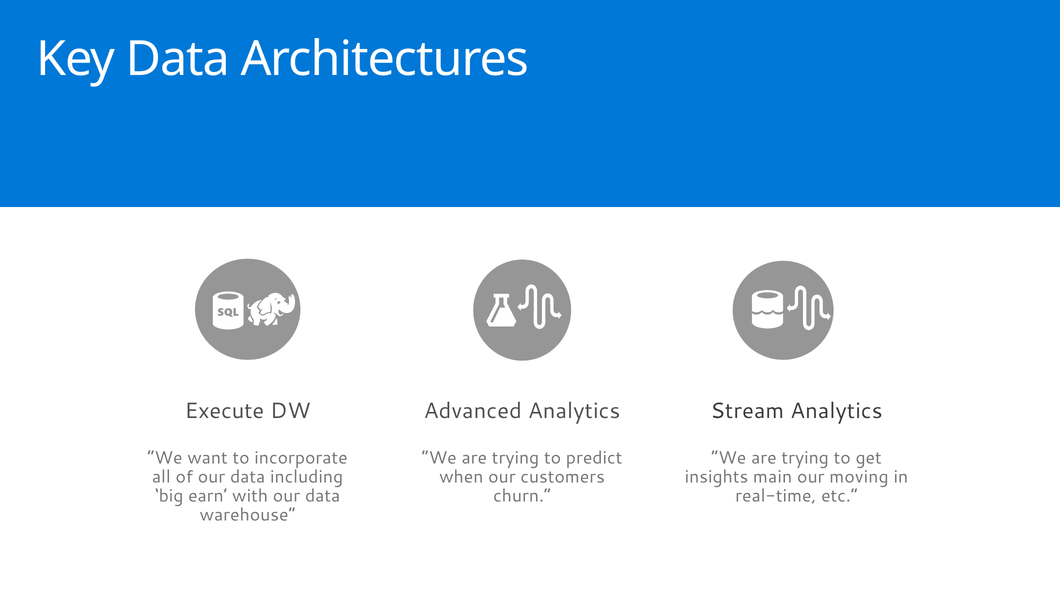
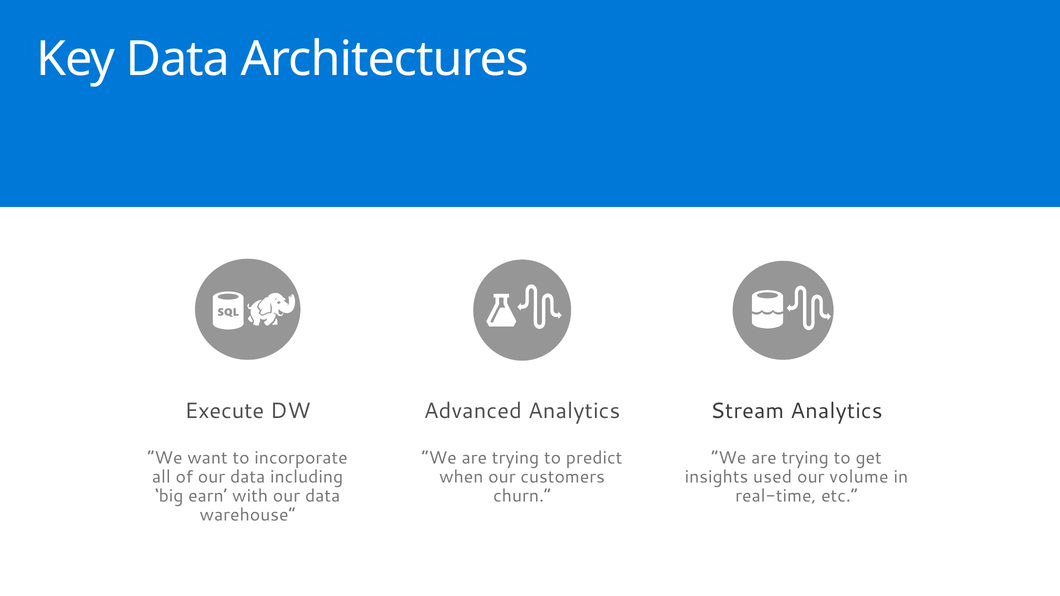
main: main -> used
moving: moving -> volume
